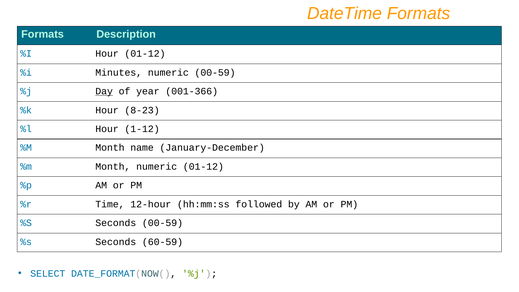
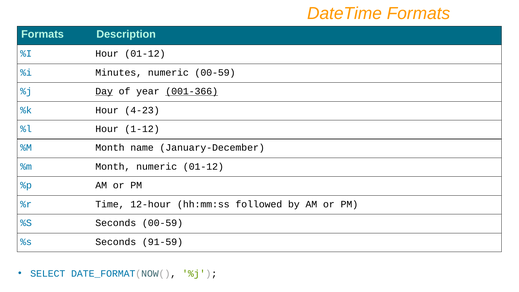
001-366 underline: none -> present
8-23: 8-23 -> 4-23
60-59: 60-59 -> 91-59
